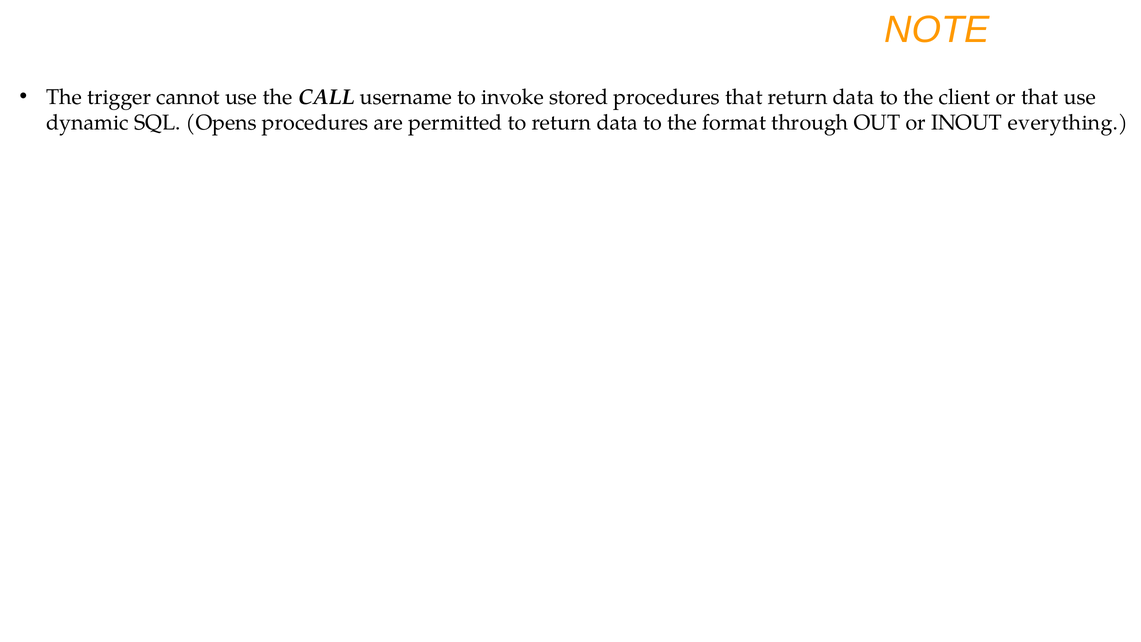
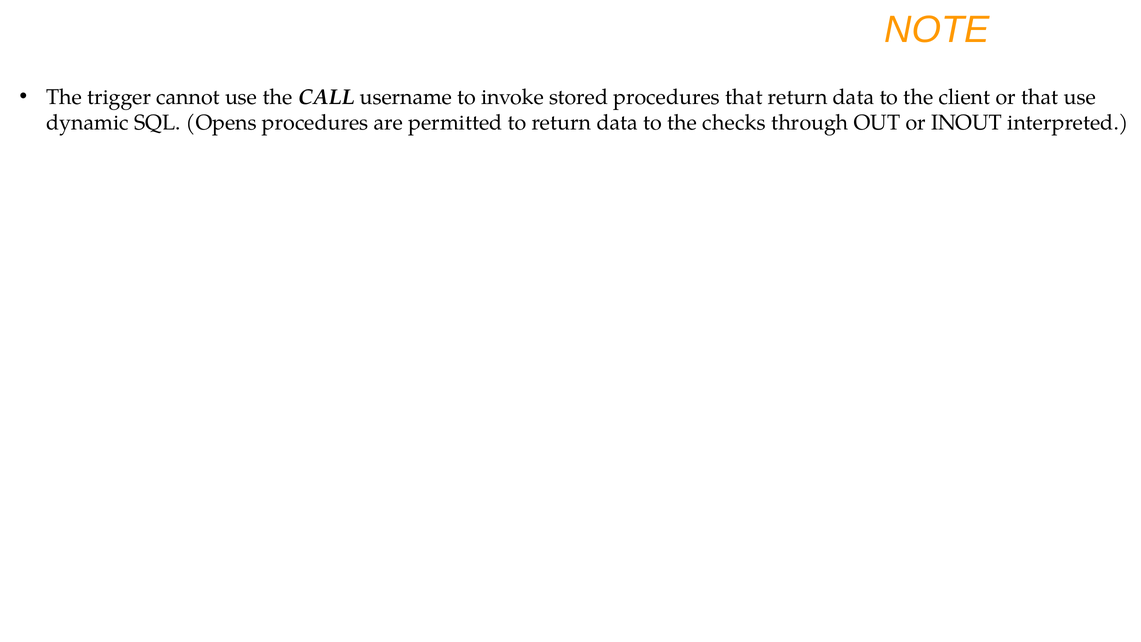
format: format -> checks
everything: everything -> interpreted
